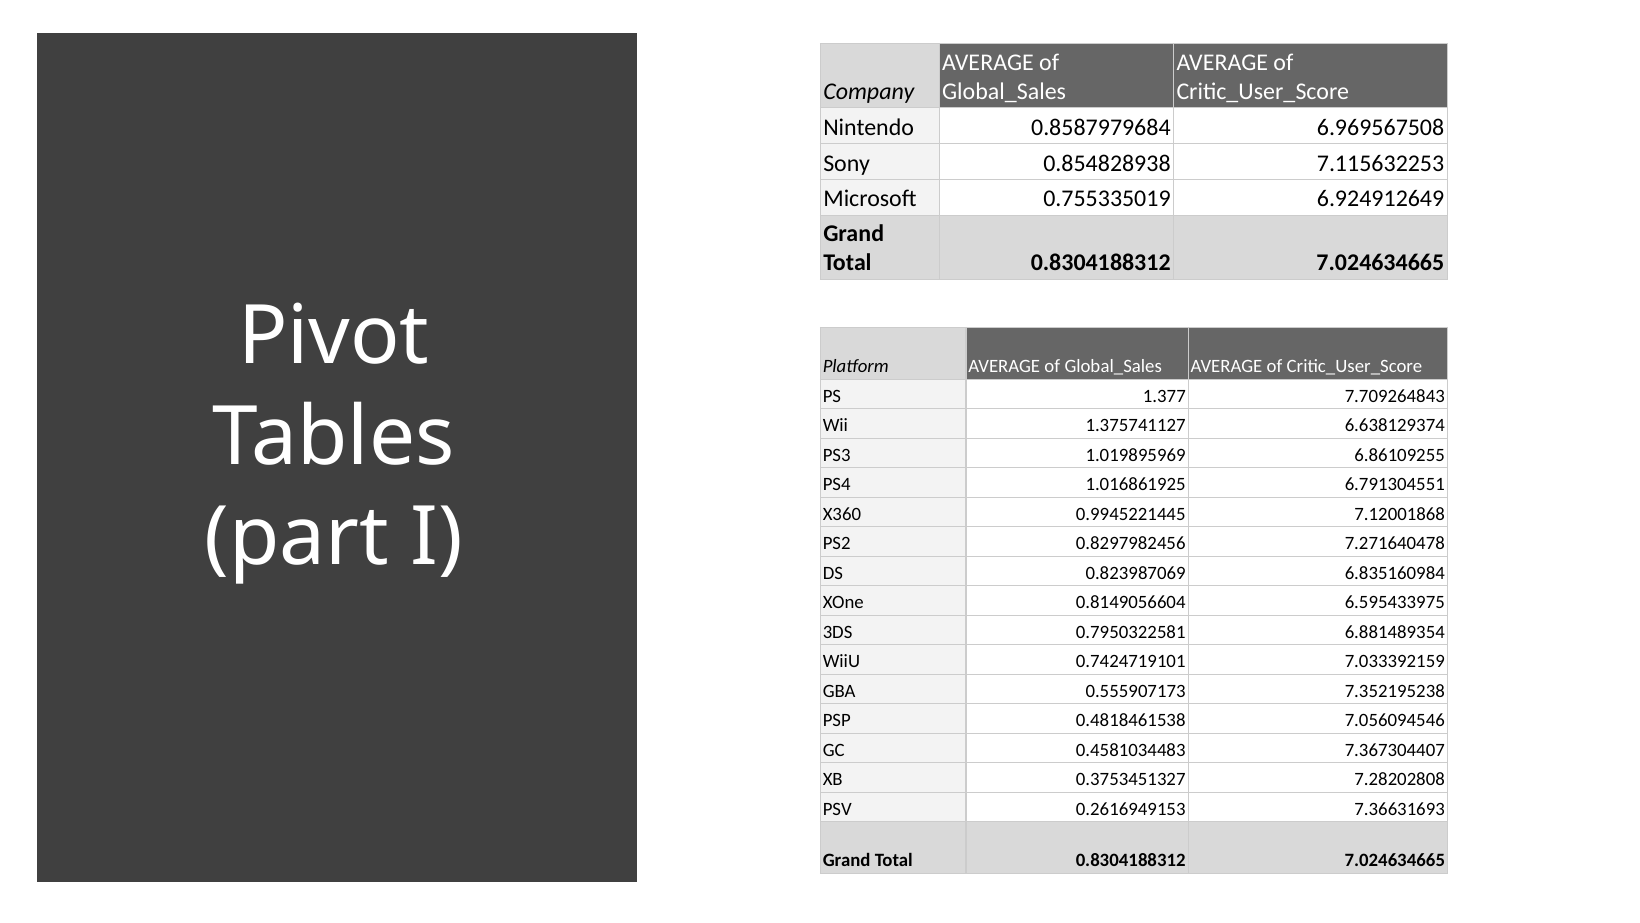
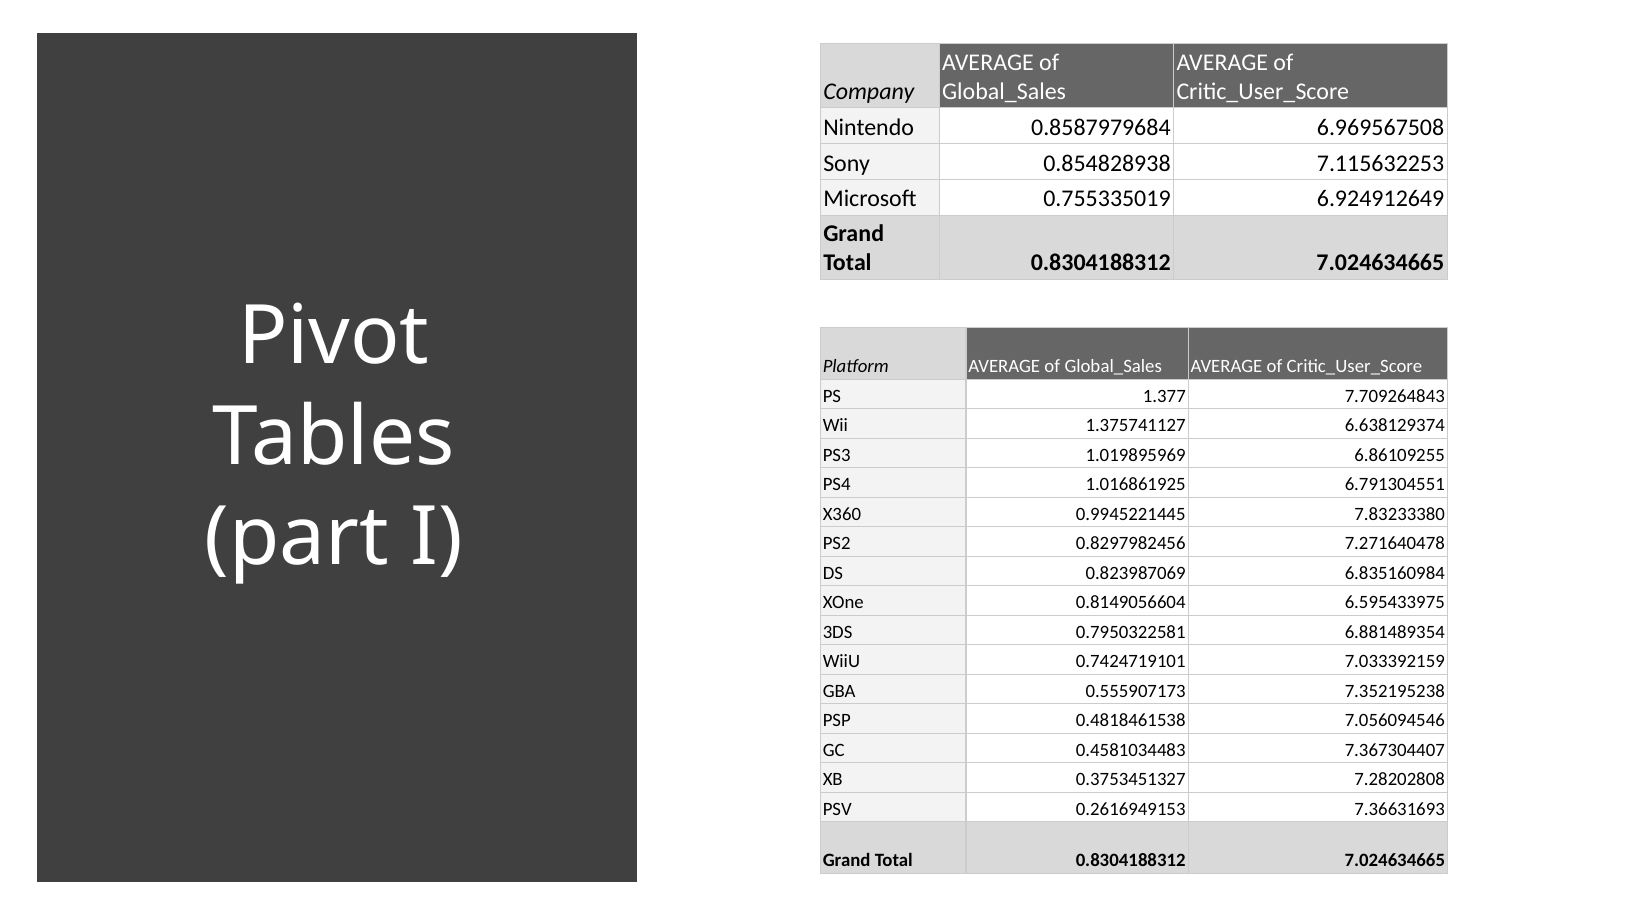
7.12001868: 7.12001868 -> 7.83233380
